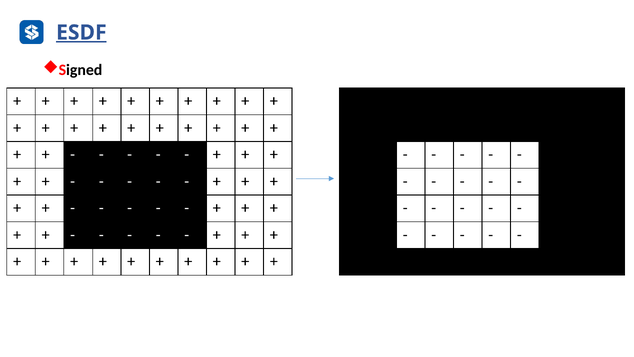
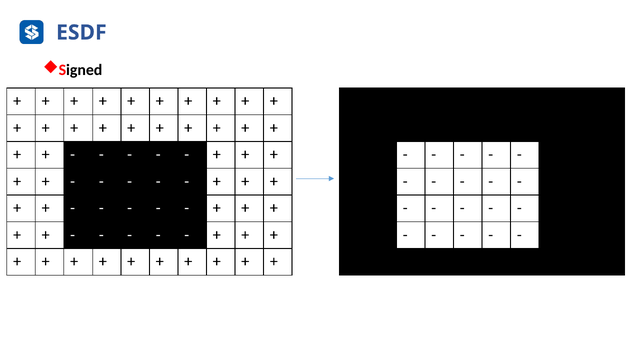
ESDF underline: present -> none
